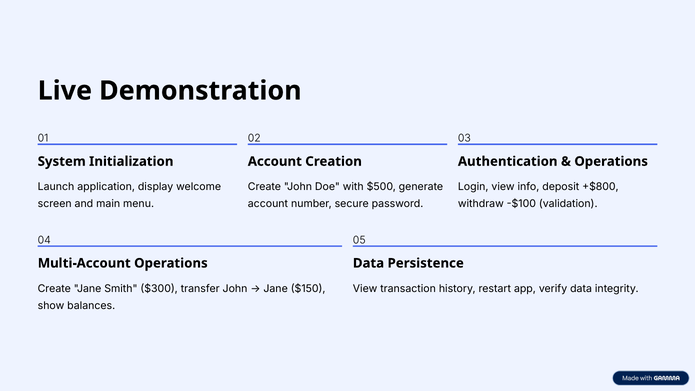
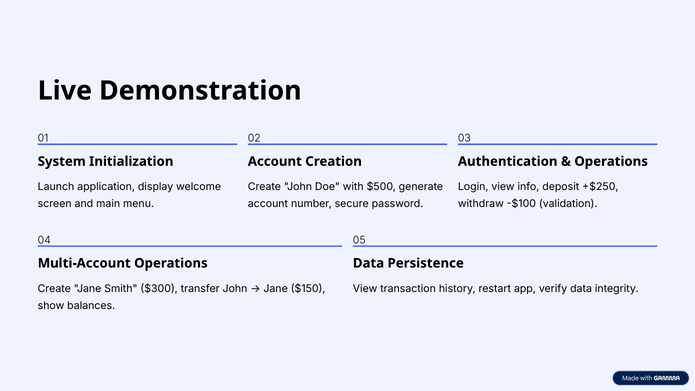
+$800: +$800 -> +$250
